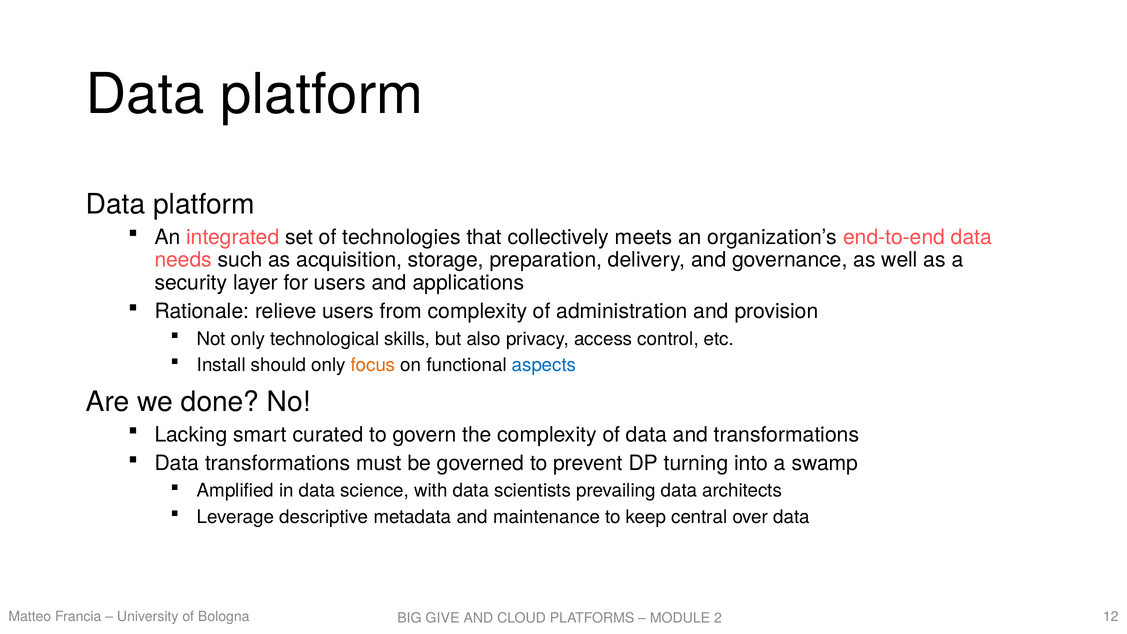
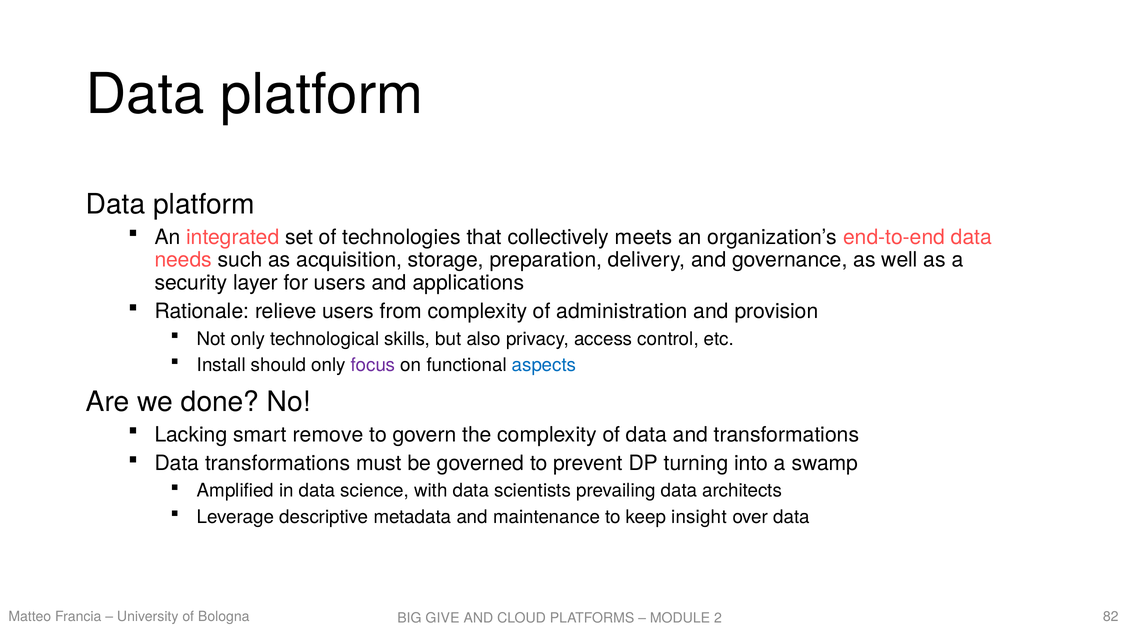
focus colour: orange -> purple
curated: curated -> remove
central: central -> insight
12: 12 -> 82
